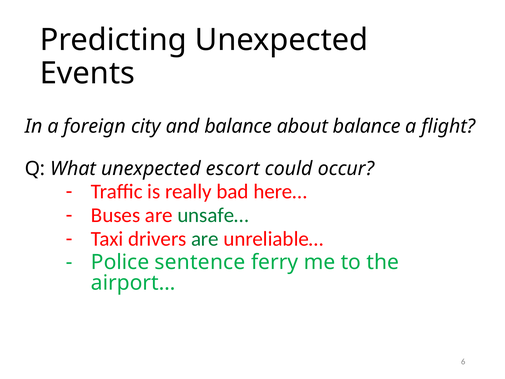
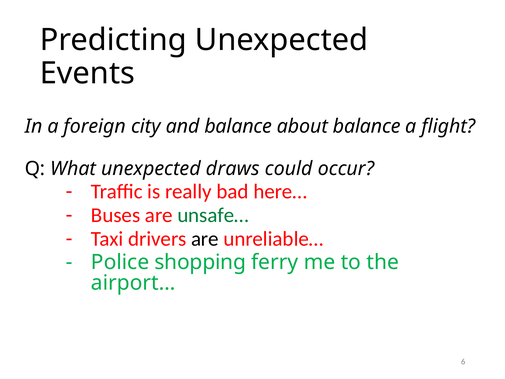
escort: escort -> draws
are at (205, 239) colour: green -> black
sentence: sentence -> shopping
